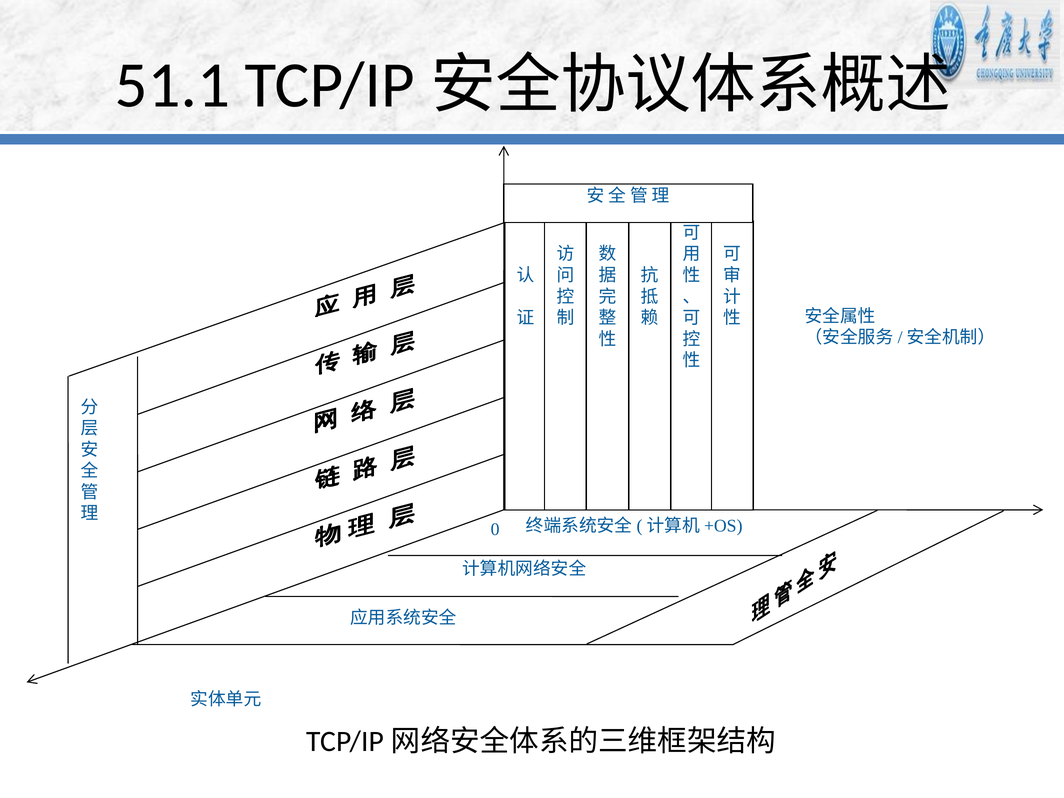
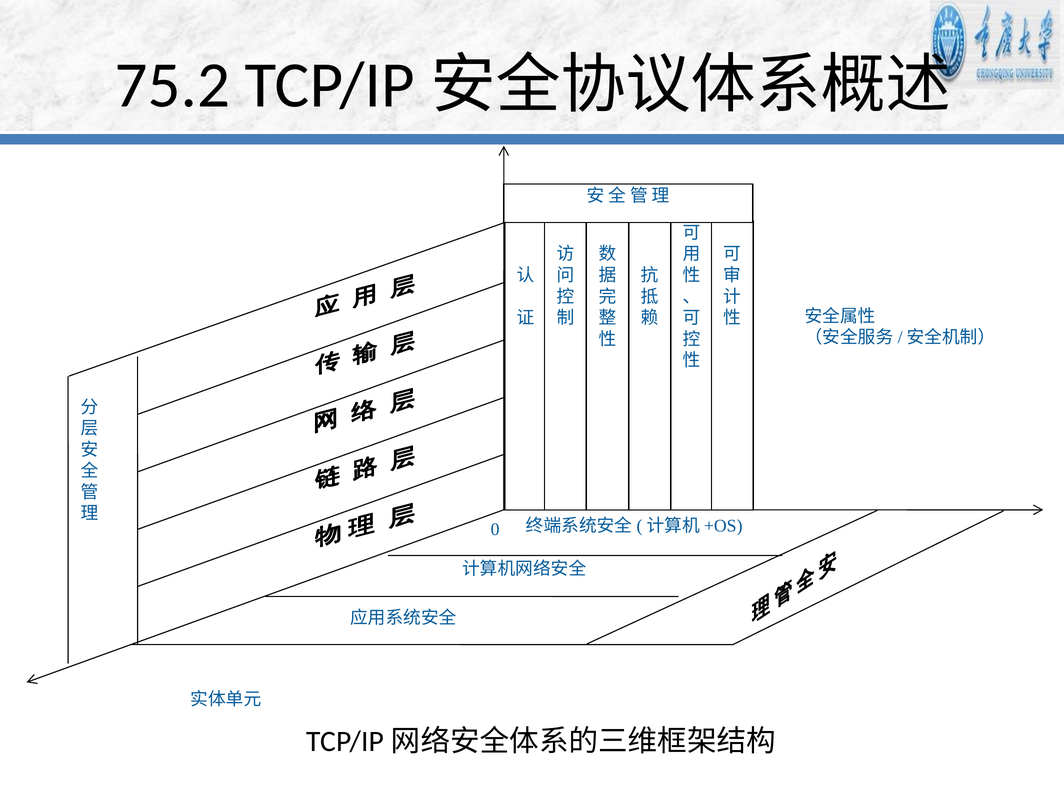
51.1: 51.1 -> 75.2
